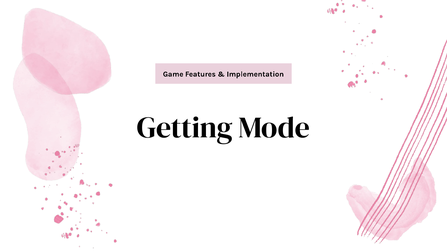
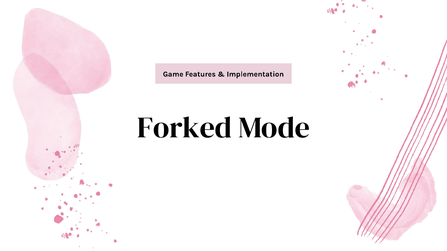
Getting: Getting -> Forked
